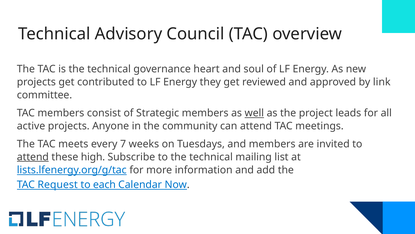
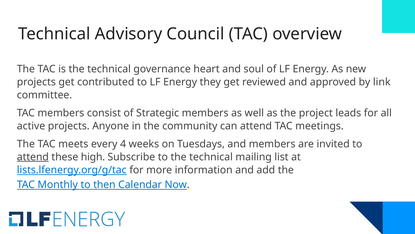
well underline: present -> none
7: 7 -> 4
Request: Request -> Monthly
each: each -> then
